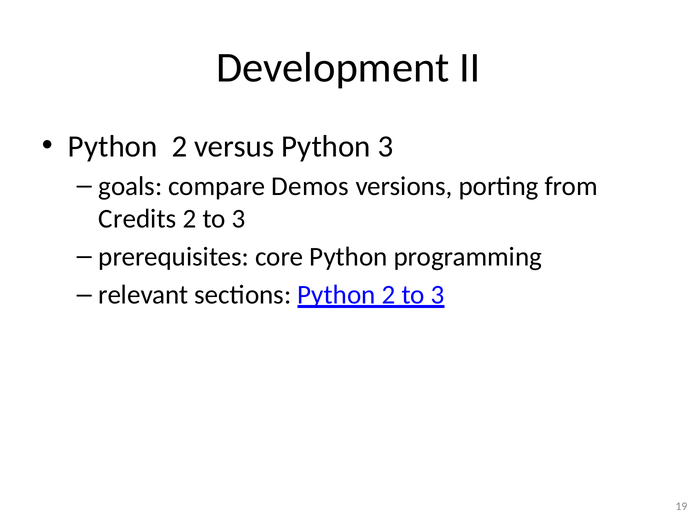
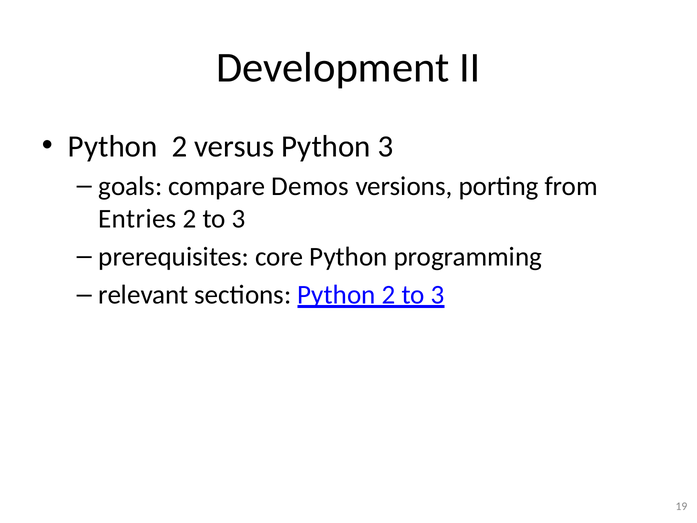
Credits: Credits -> Entries
